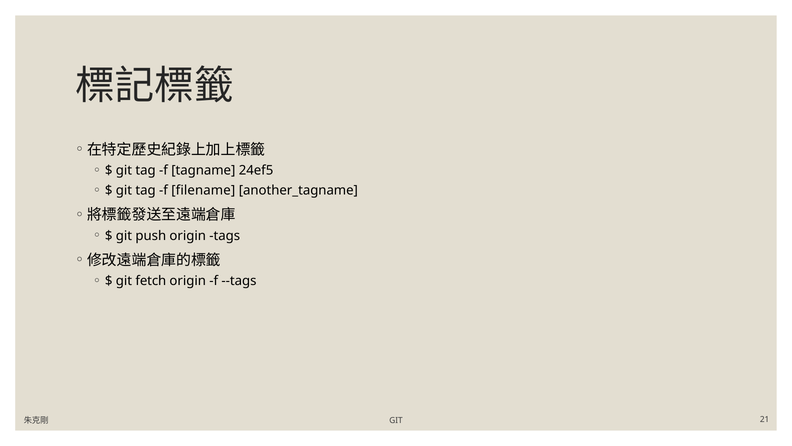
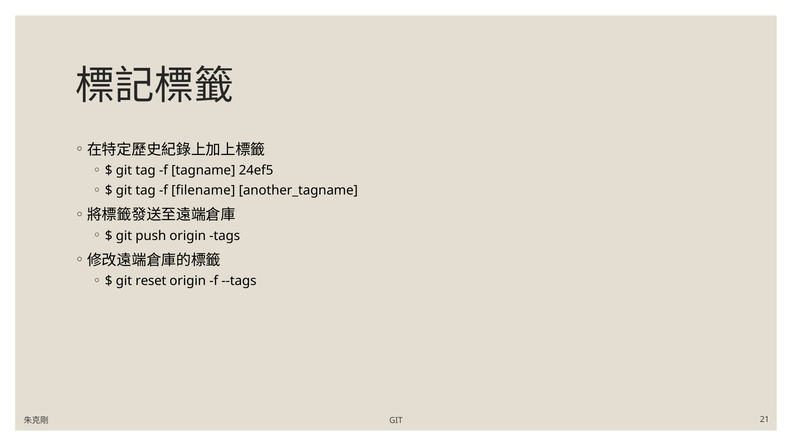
fetch: fetch -> reset
